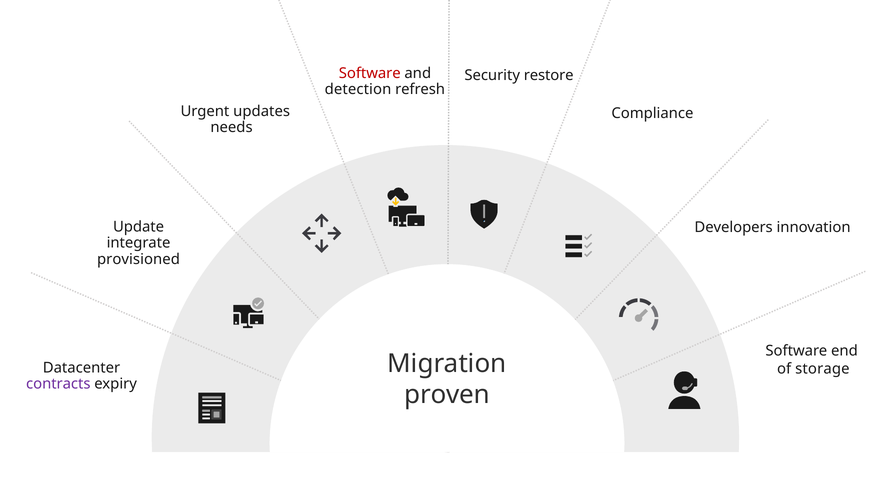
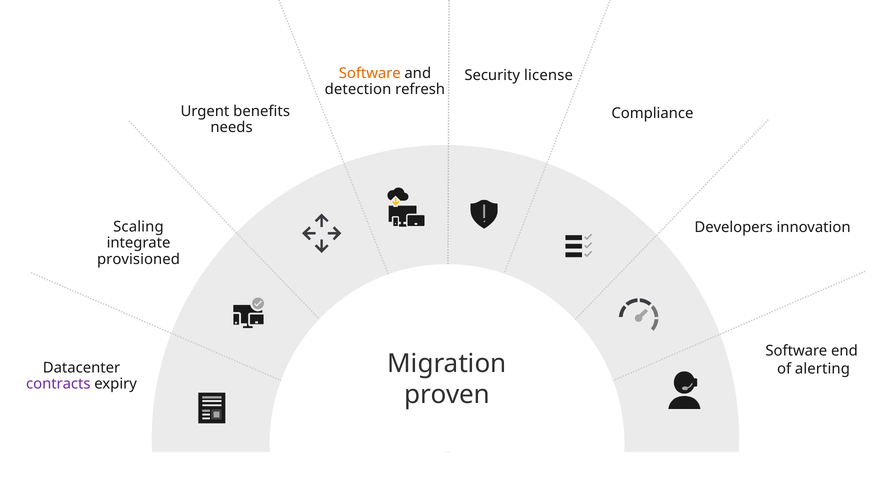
Software at (370, 73) colour: red -> orange
restore: restore -> license
updates: updates -> benefits
Update: Update -> Scaling
storage: storage -> alerting
